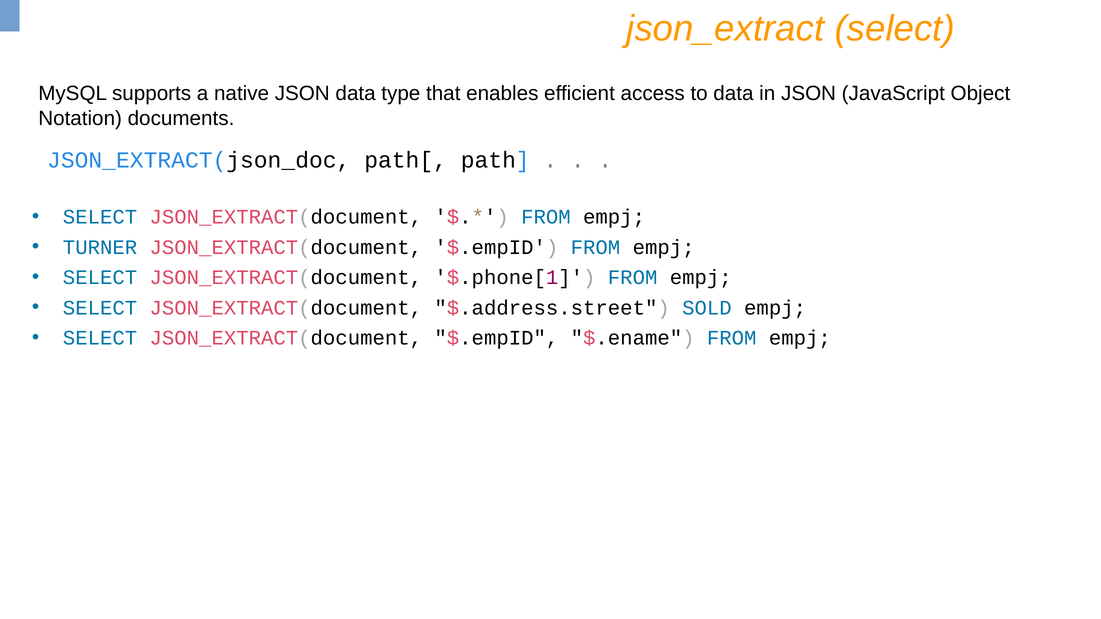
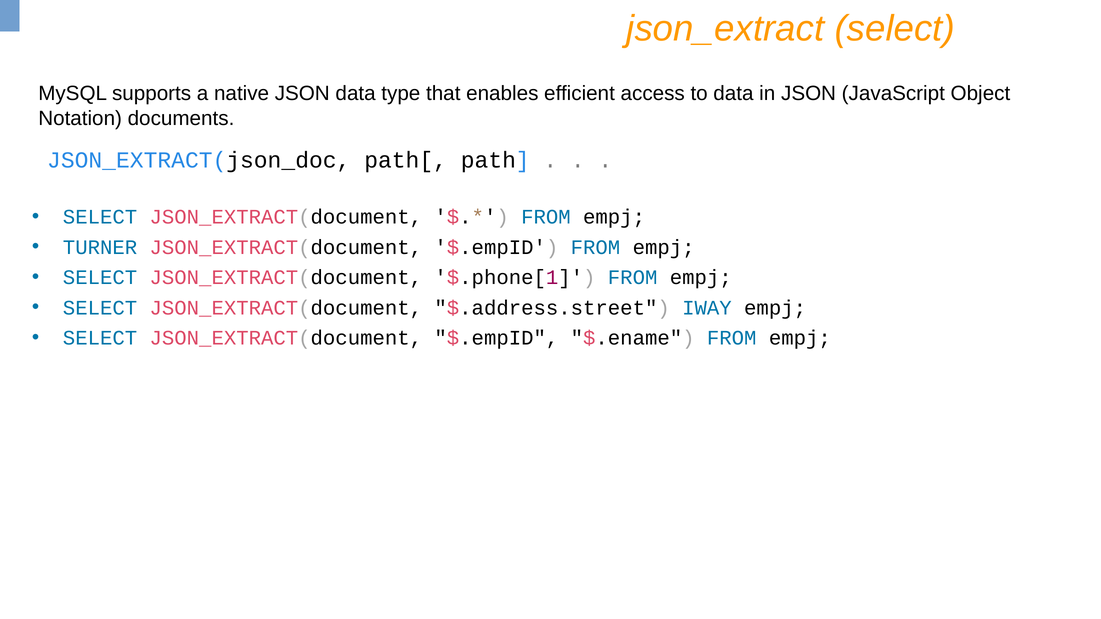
SOLD: SOLD -> IWAY
